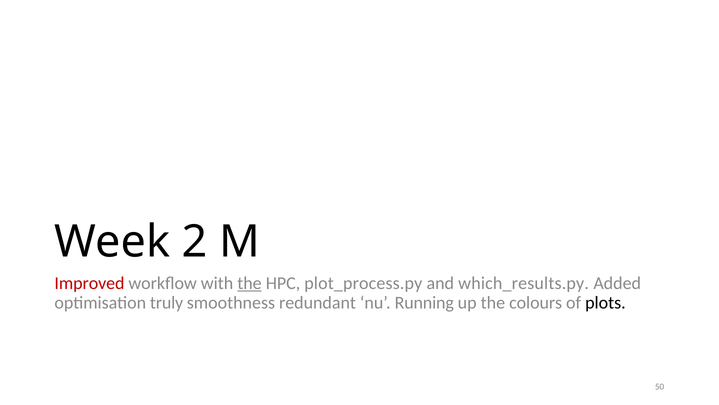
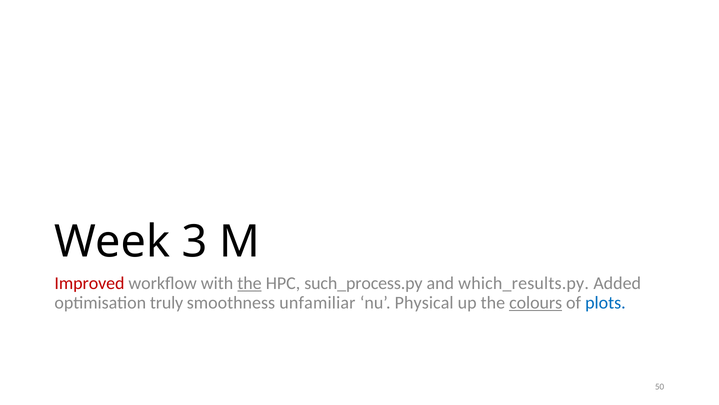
2: 2 -> 3
plot_process.py: plot_process.py -> such_process.py
redundant: redundant -> unfamiliar
Running: Running -> Physical
colours underline: none -> present
plots colour: black -> blue
